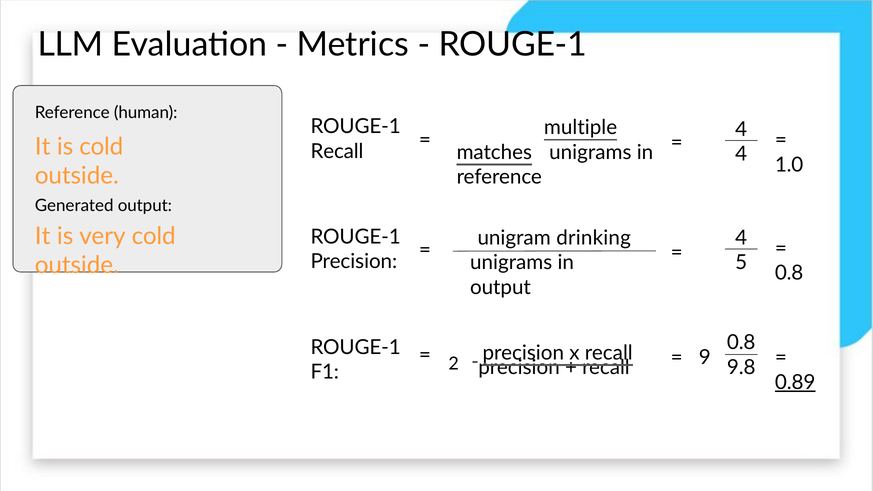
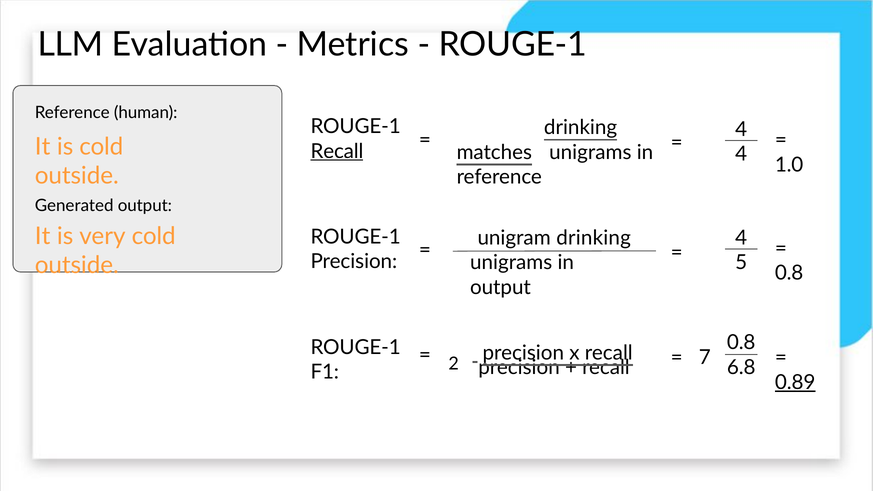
multiple at (581, 128): multiple -> drinking
Recall at (337, 151) underline: none -> present
9: 9 -> 7
9.8: 9.8 -> 6.8
